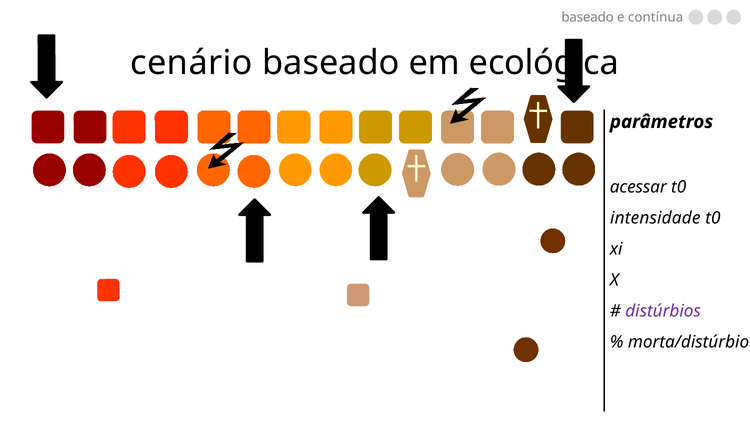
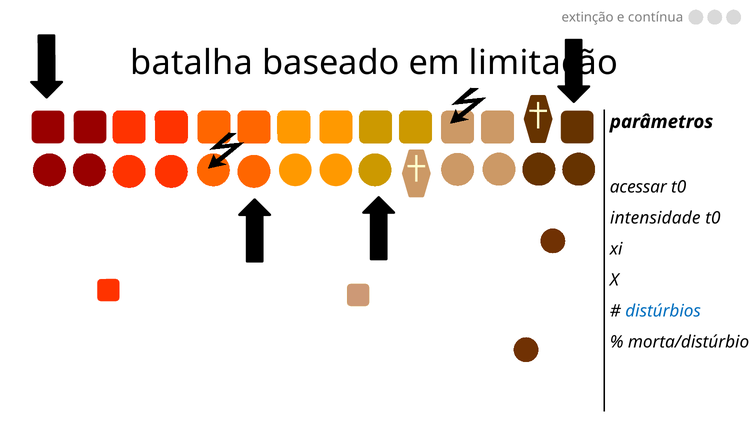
baseado at (588, 18): baseado -> extinção
cenário: cenário -> batalha
ecológica: ecológica -> limitação
distúrbios colour: purple -> blue
